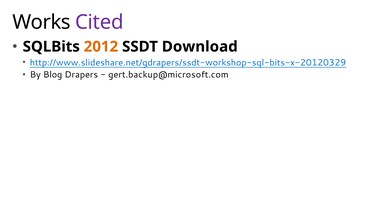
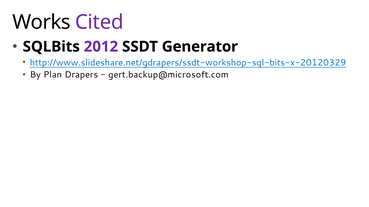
2012 colour: orange -> purple
Download: Download -> Generator
Blog: Blog -> Plan
